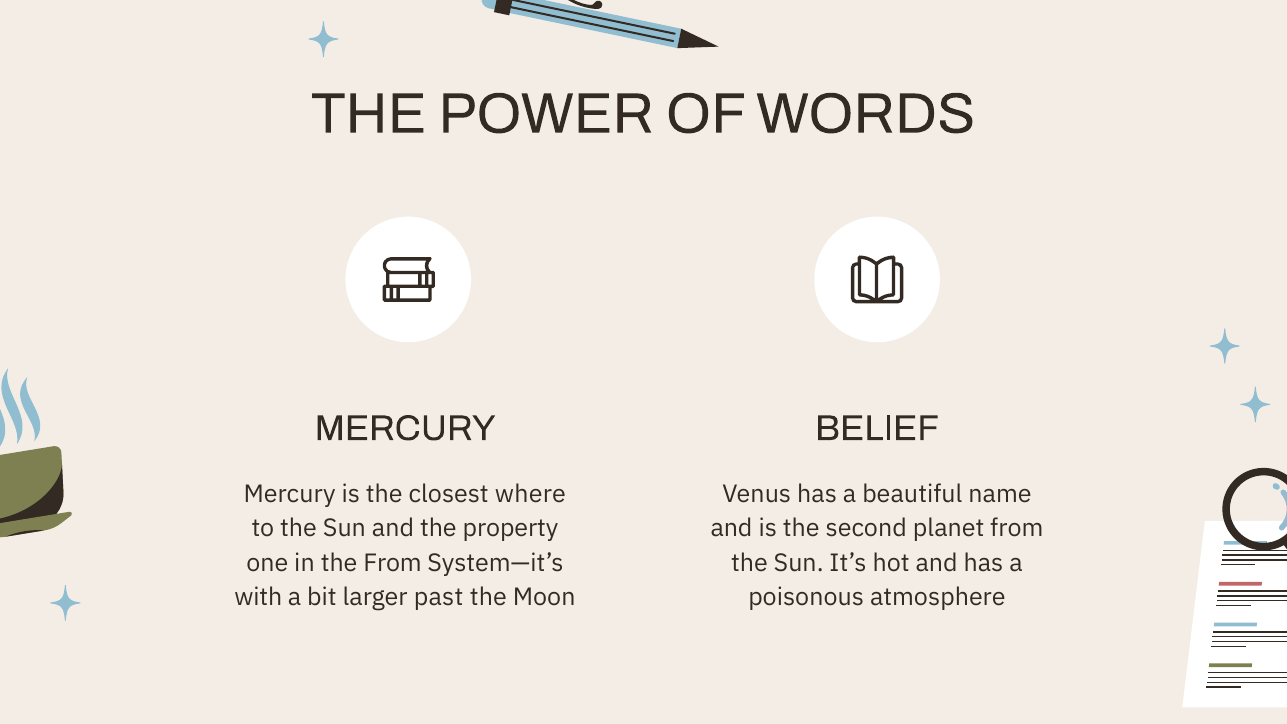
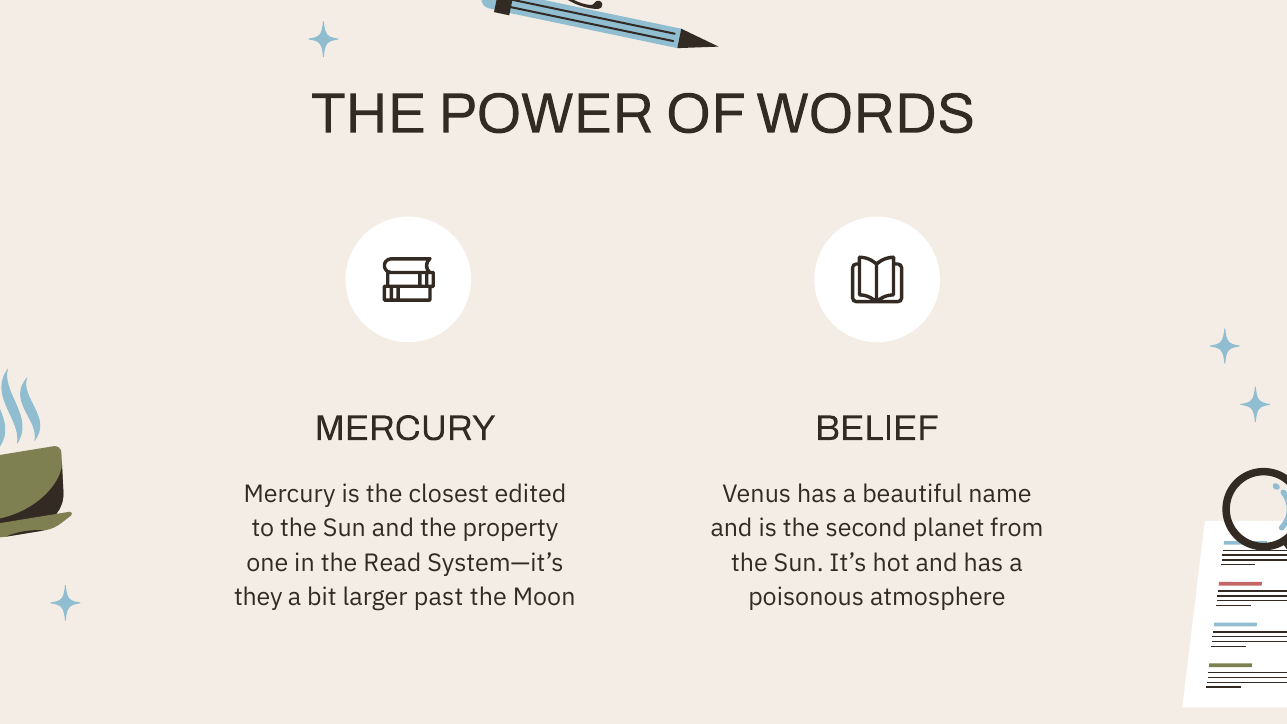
where: where -> edited
the From: From -> Read
with: with -> they
